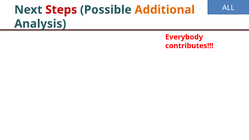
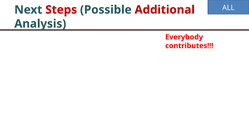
Additional colour: orange -> red
